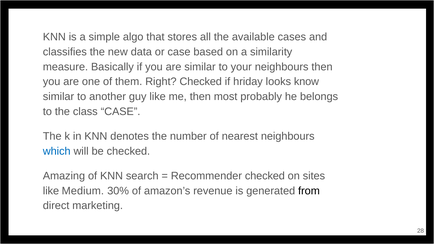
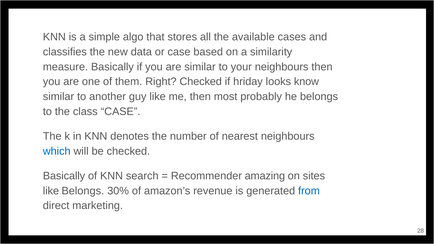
Amazing at (64, 176): Amazing -> Basically
Recommender checked: checked -> amazing
like Medium: Medium -> Belongs
from colour: black -> blue
